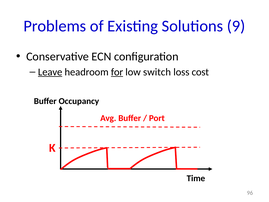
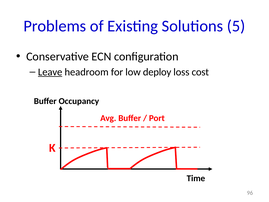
9: 9 -> 5
for underline: present -> none
switch: switch -> deploy
